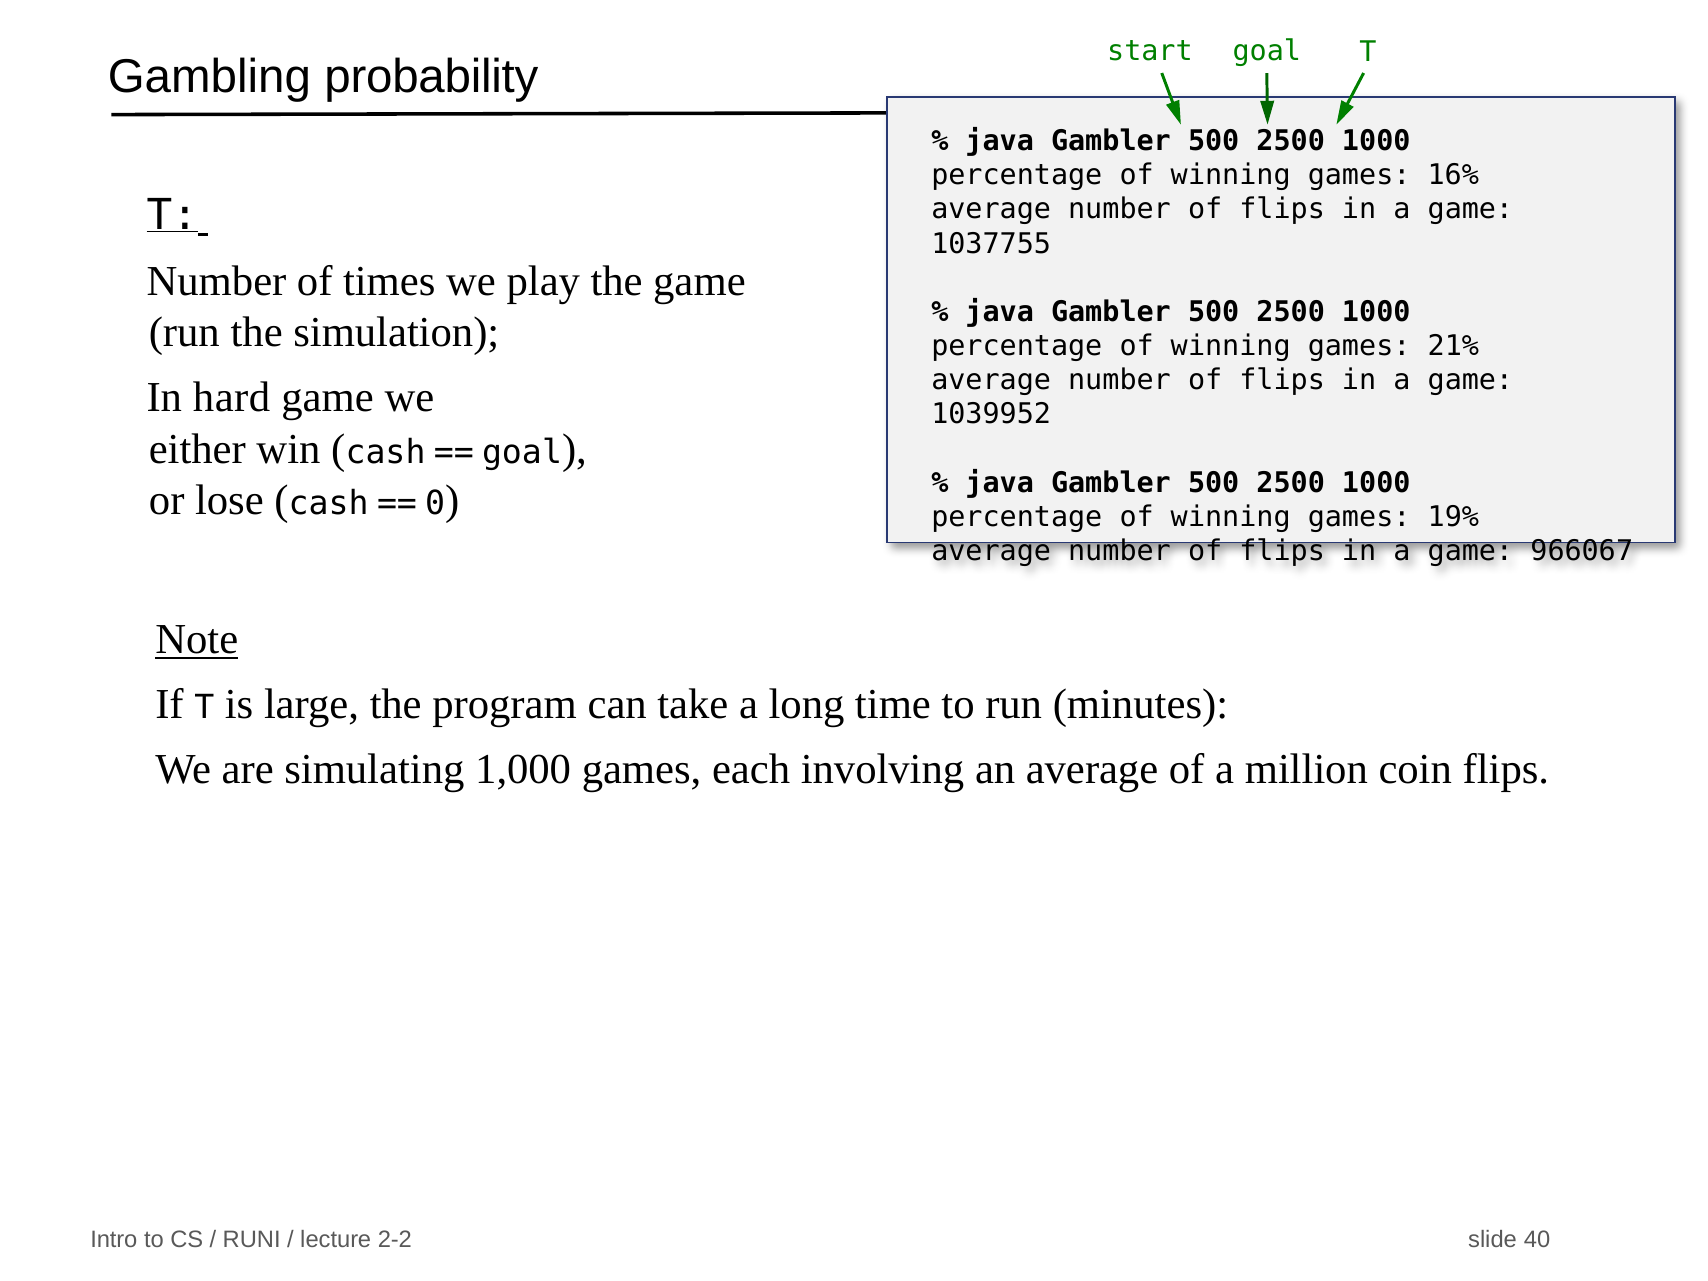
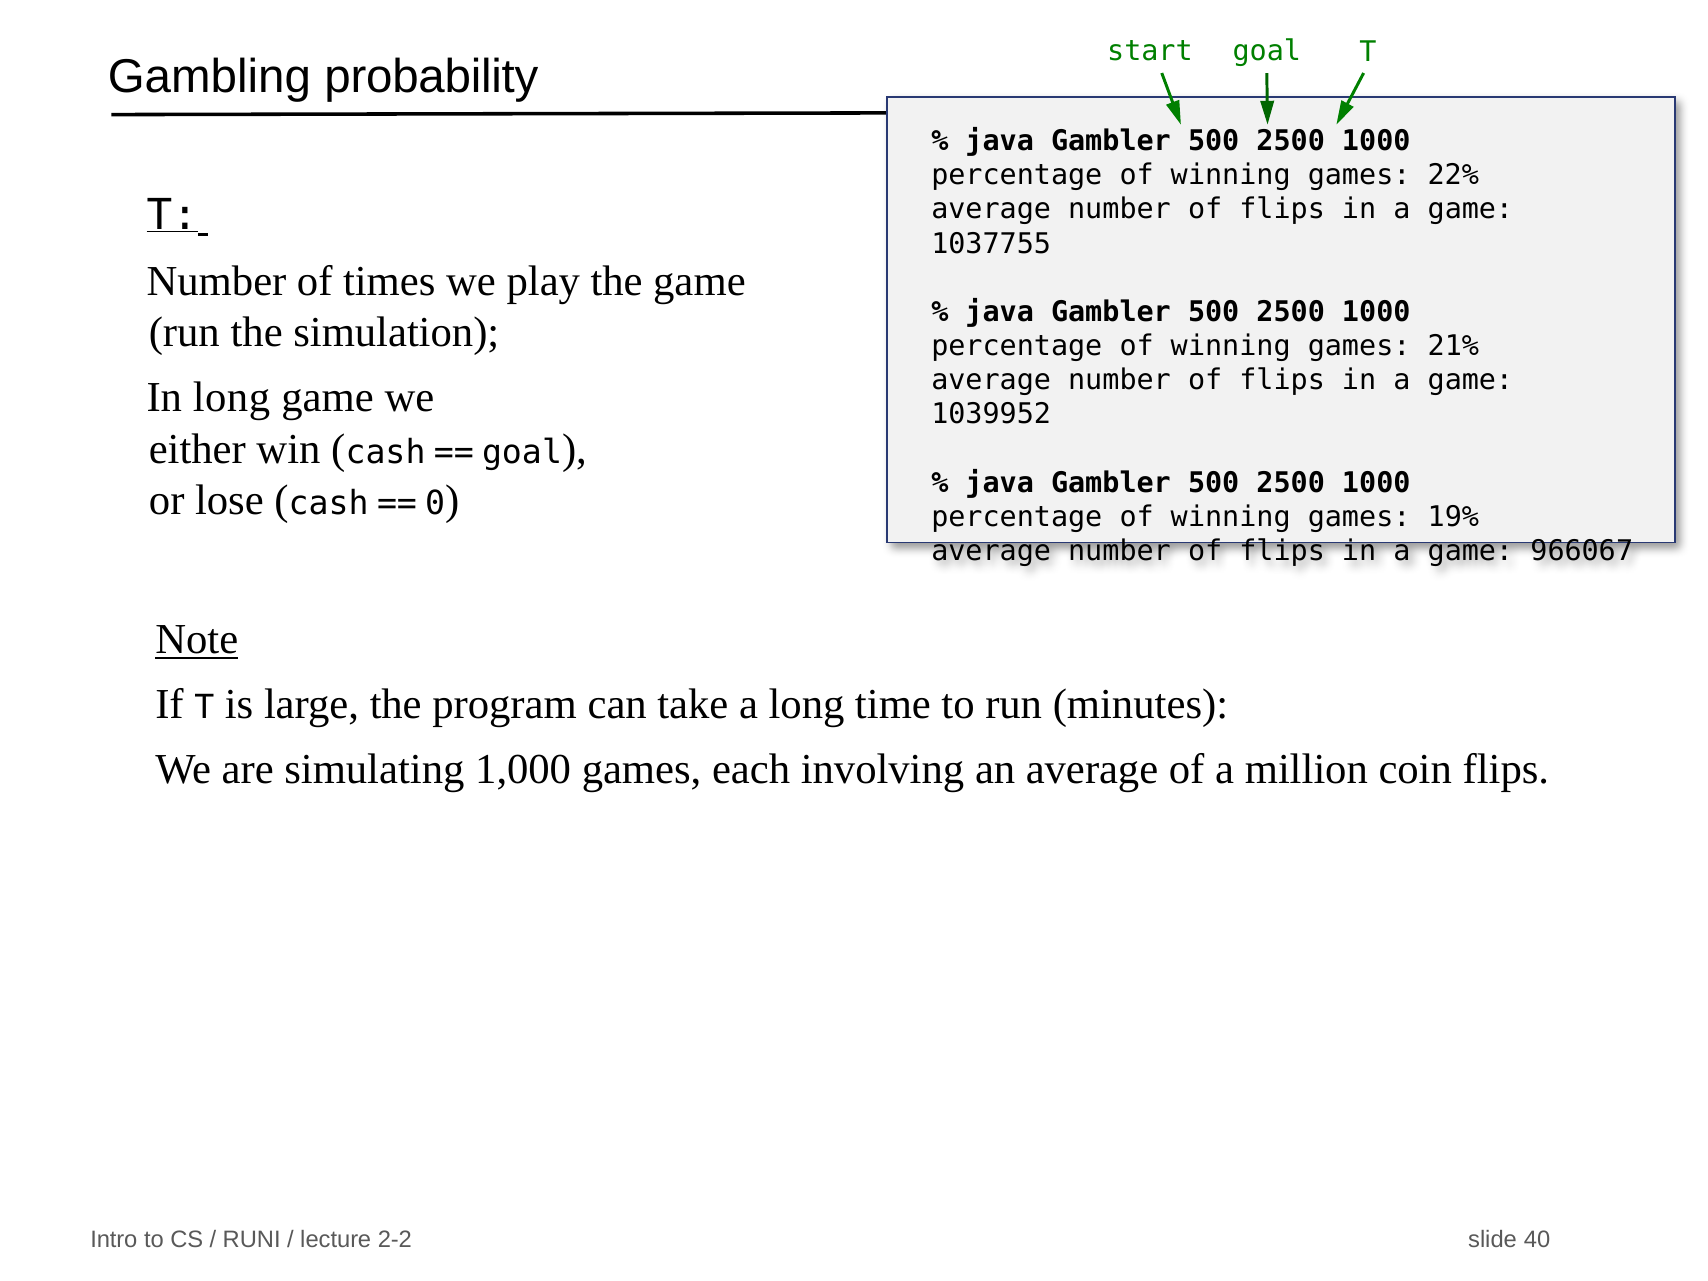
16%: 16% -> 22%
In hard: hard -> long
